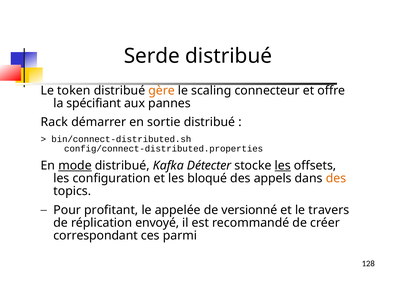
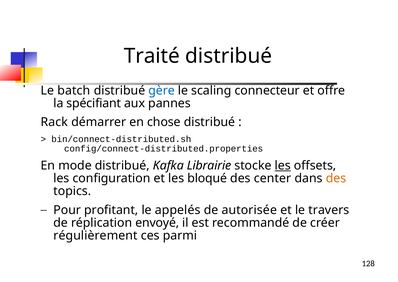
Serde: Serde -> Traité
token: token -> batch
gère colour: orange -> blue
sortie: sortie -> chose
mode underline: present -> none
Détecter: Détecter -> Librairie
appels: appels -> center
appelée: appelée -> appelés
versionné: versionné -> autorisée
correspondant: correspondant -> régulièrement
